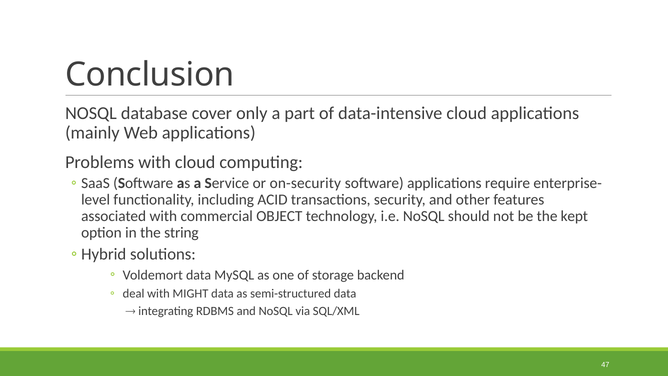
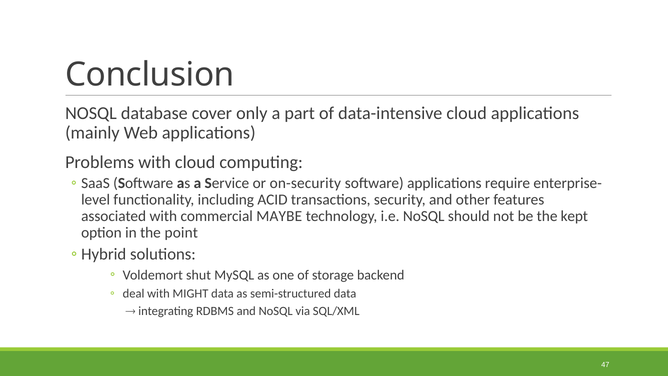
OBJECT: OBJECT -> MAYBE
string: string -> point
Voldemort data: data -> shut
